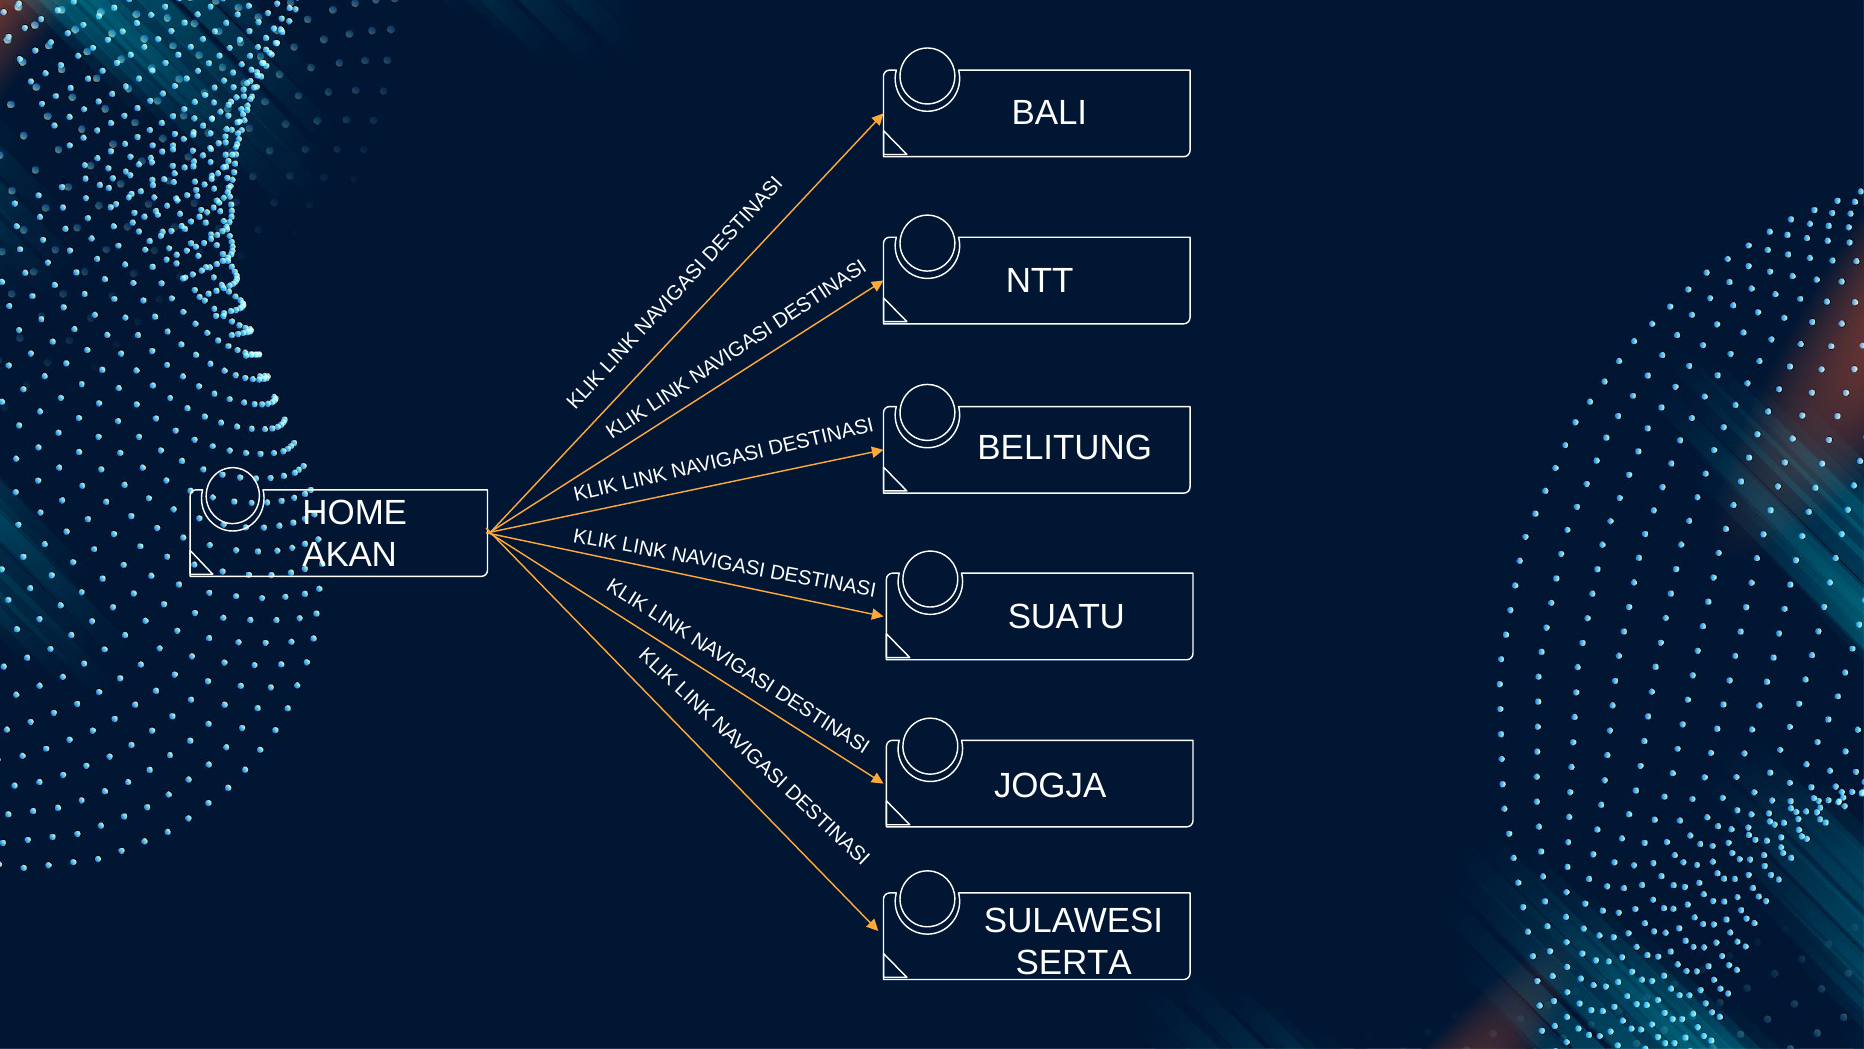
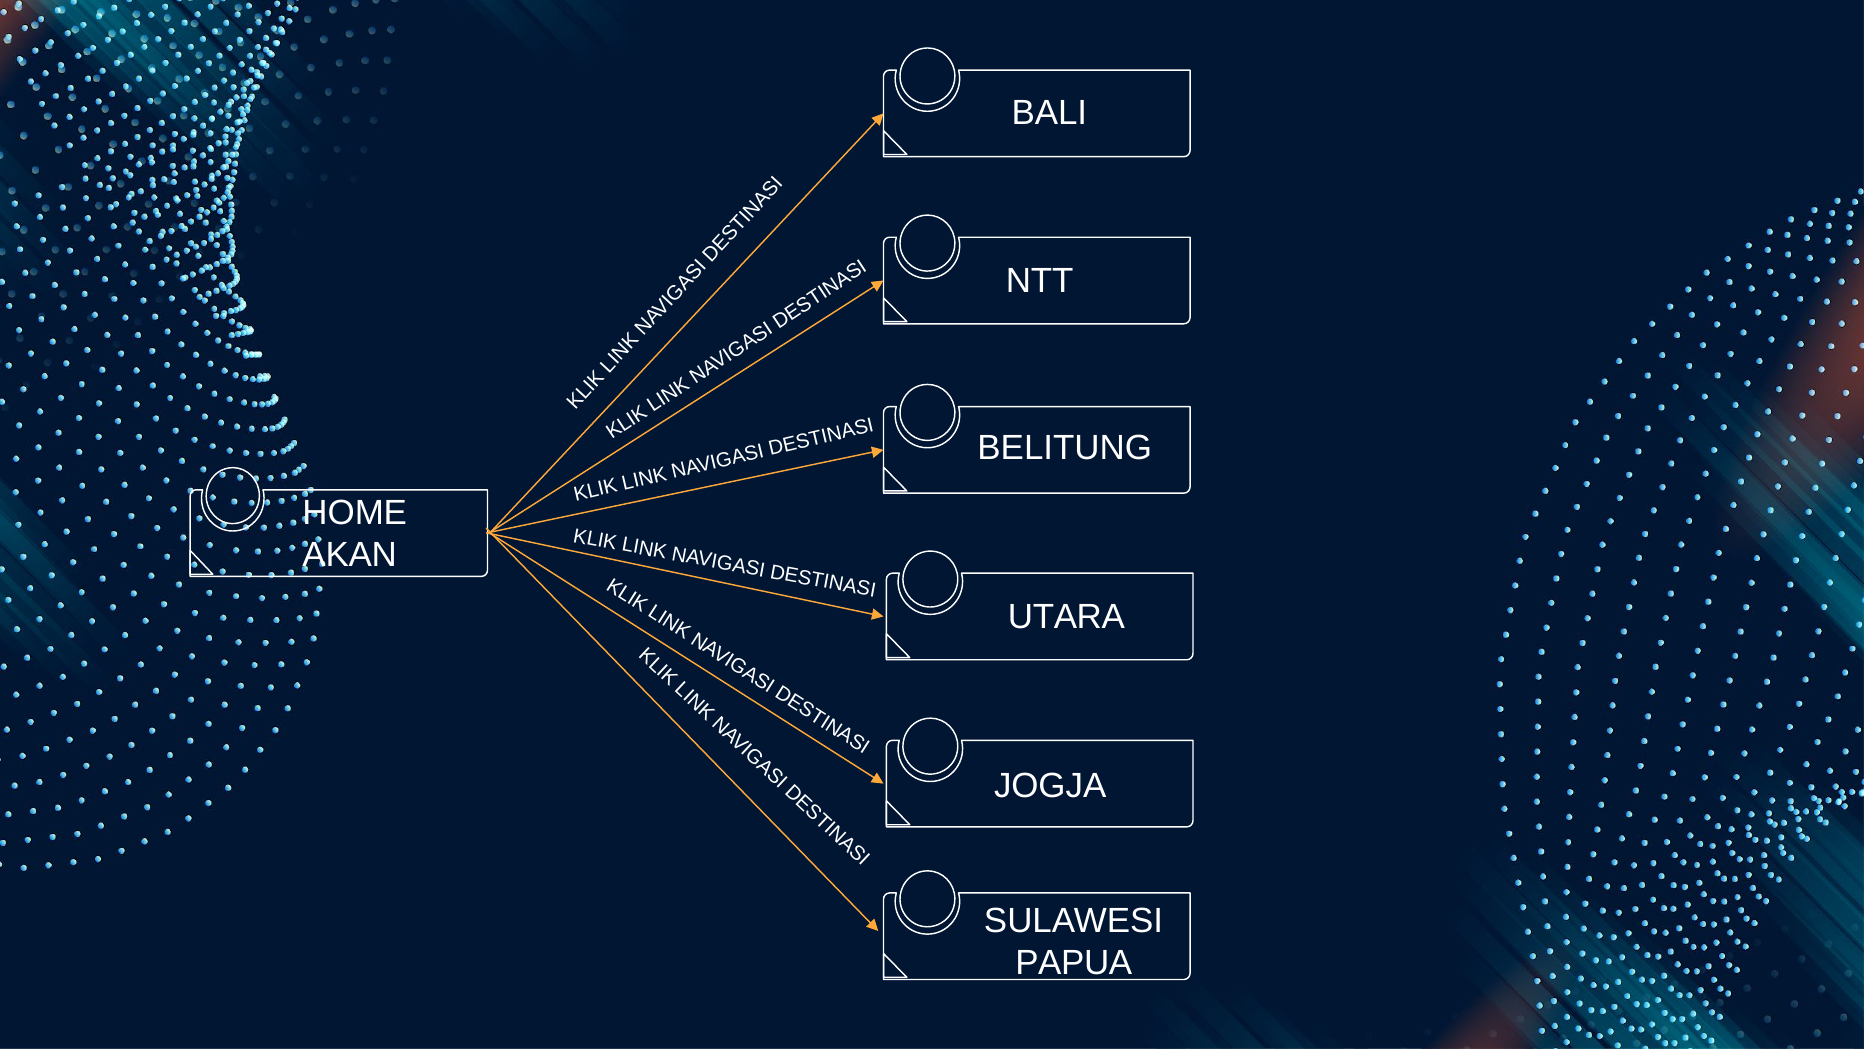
SUATU: SUATU -> UTARA
SERTA: SERTA -> PAPUA
